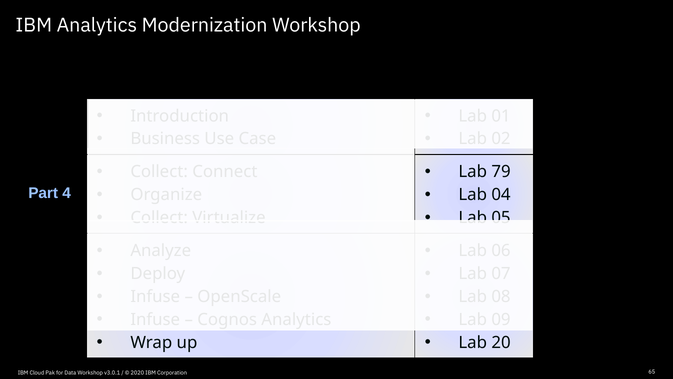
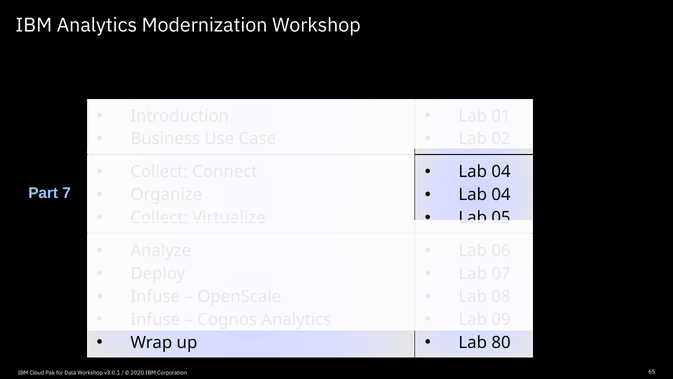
79 at (501, 172): 79 -> 04
4: 4 -> 7
20: 20 -> 80
